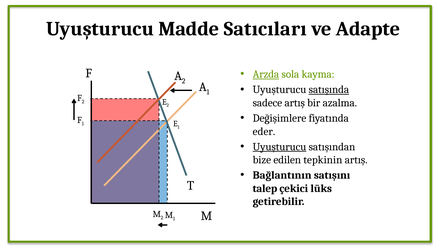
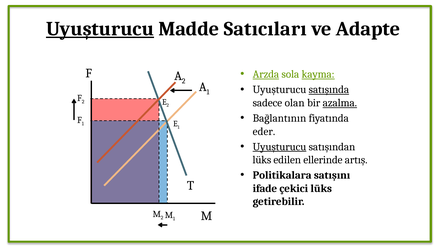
Uyuşturucu at (100, 29) underline: none -> present
kayma underline: none -> present
sadece artış: artış -> olan
azalma underline: none -> present
Değişimlere: Değişimlere -> Bağlantının
bize at (262, 160): bize -> lüks
tepkinin: tepkinin -> ellerinde
Bağlantının: Bağlantının -> Politikalara
talep: talep -> ifade
